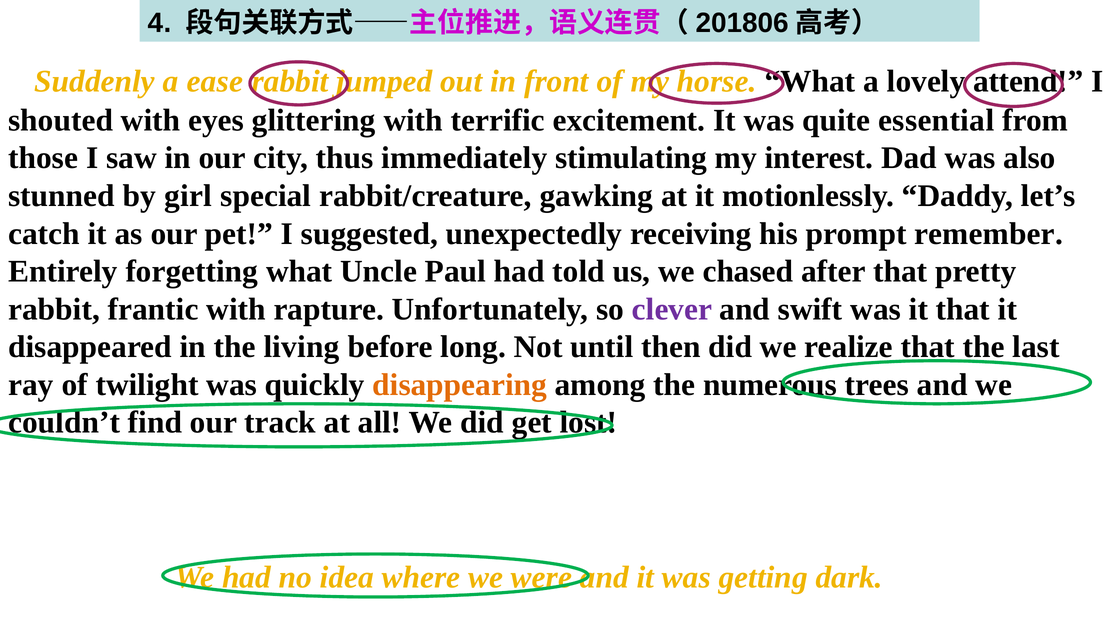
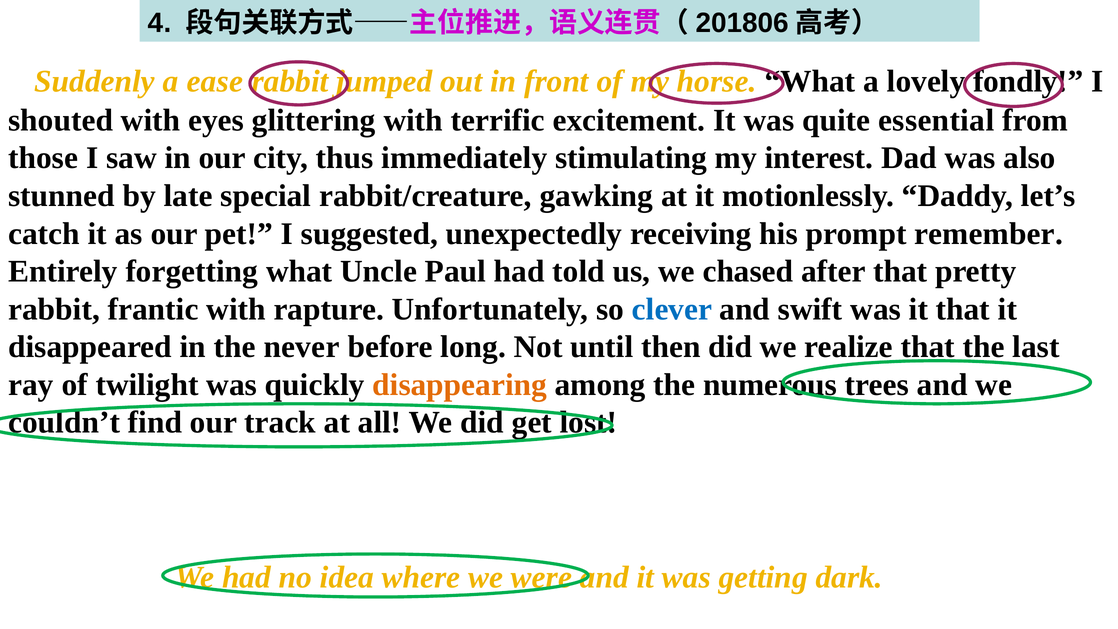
attend: attend -> fondly
girl: girl -> late
clever colour: purple -> blue
living: living -> never
